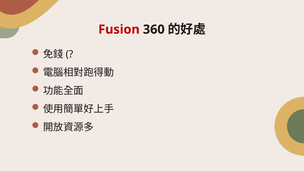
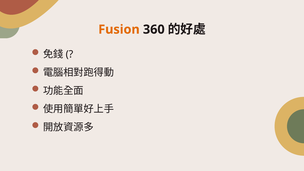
Fusion colour: red -> orange
